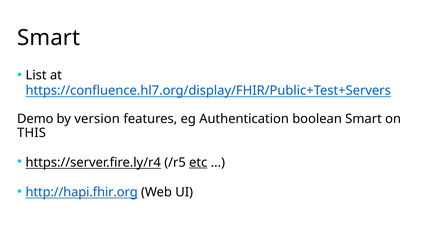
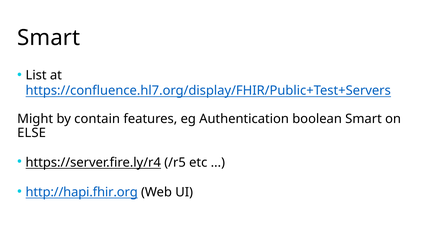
Demo: Demo -> Might
version: version -> contain
THIS: THIS -> ELSE
etc underline: present -> none
